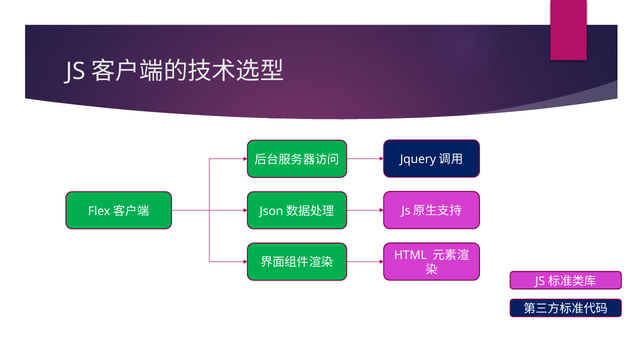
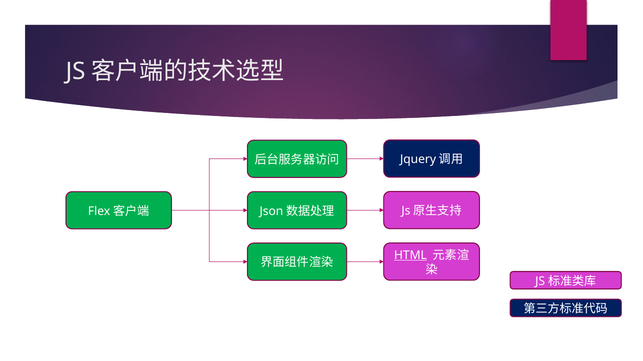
HTML underline: none -> present
